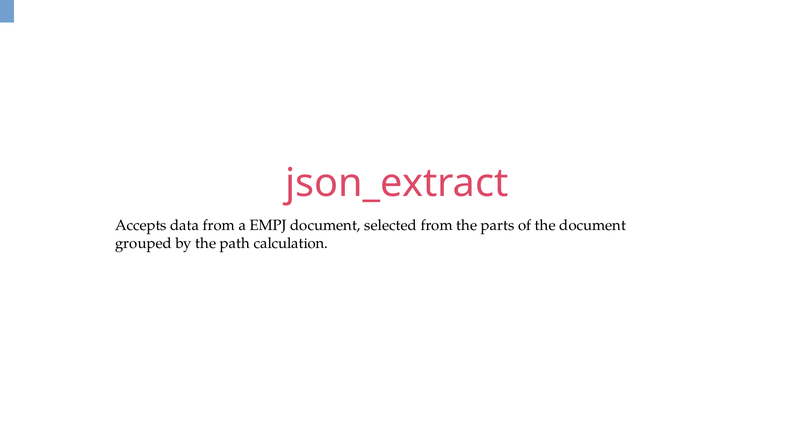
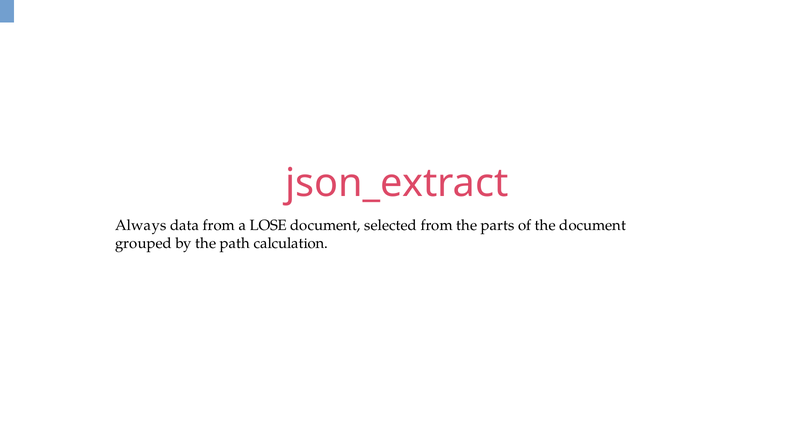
Accepts: Accepts -> Always
EMPJ: EMPJ -> LOSE
